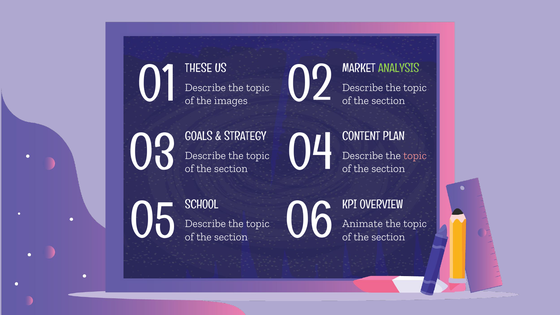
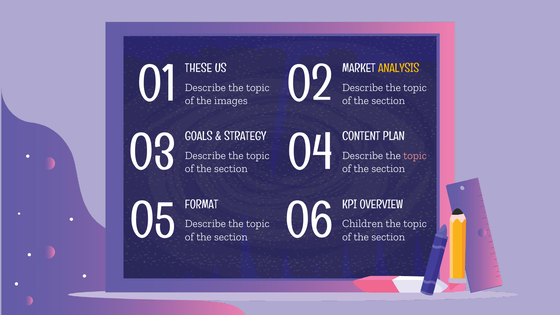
ANALYSIS colour: light green -> yellow
SCHOOL: SCHOOL -> FORMAT
Animate: Animate -> Children
